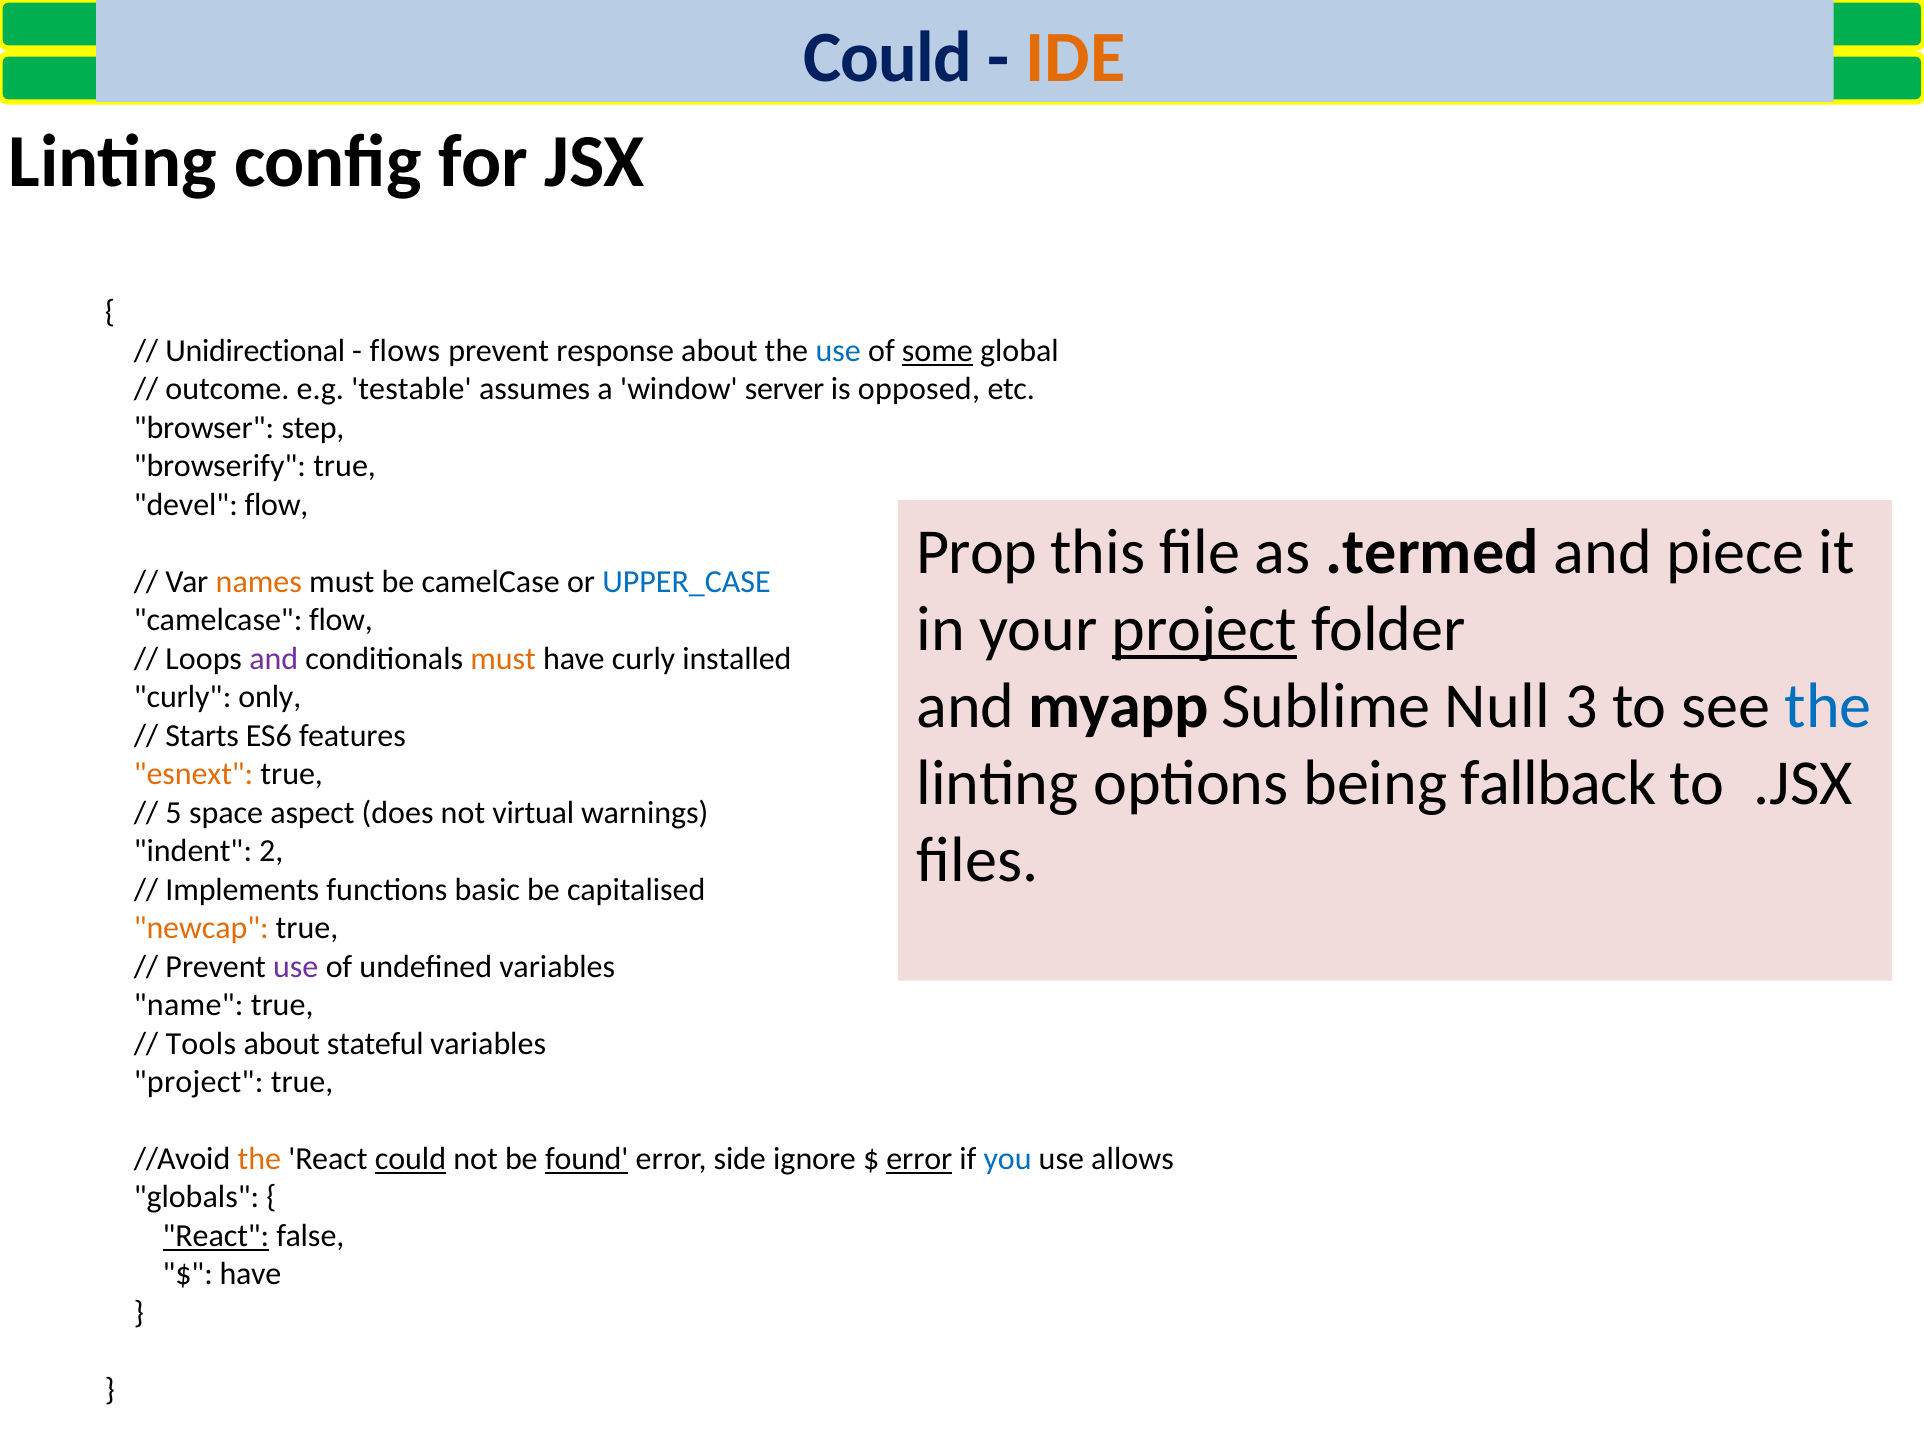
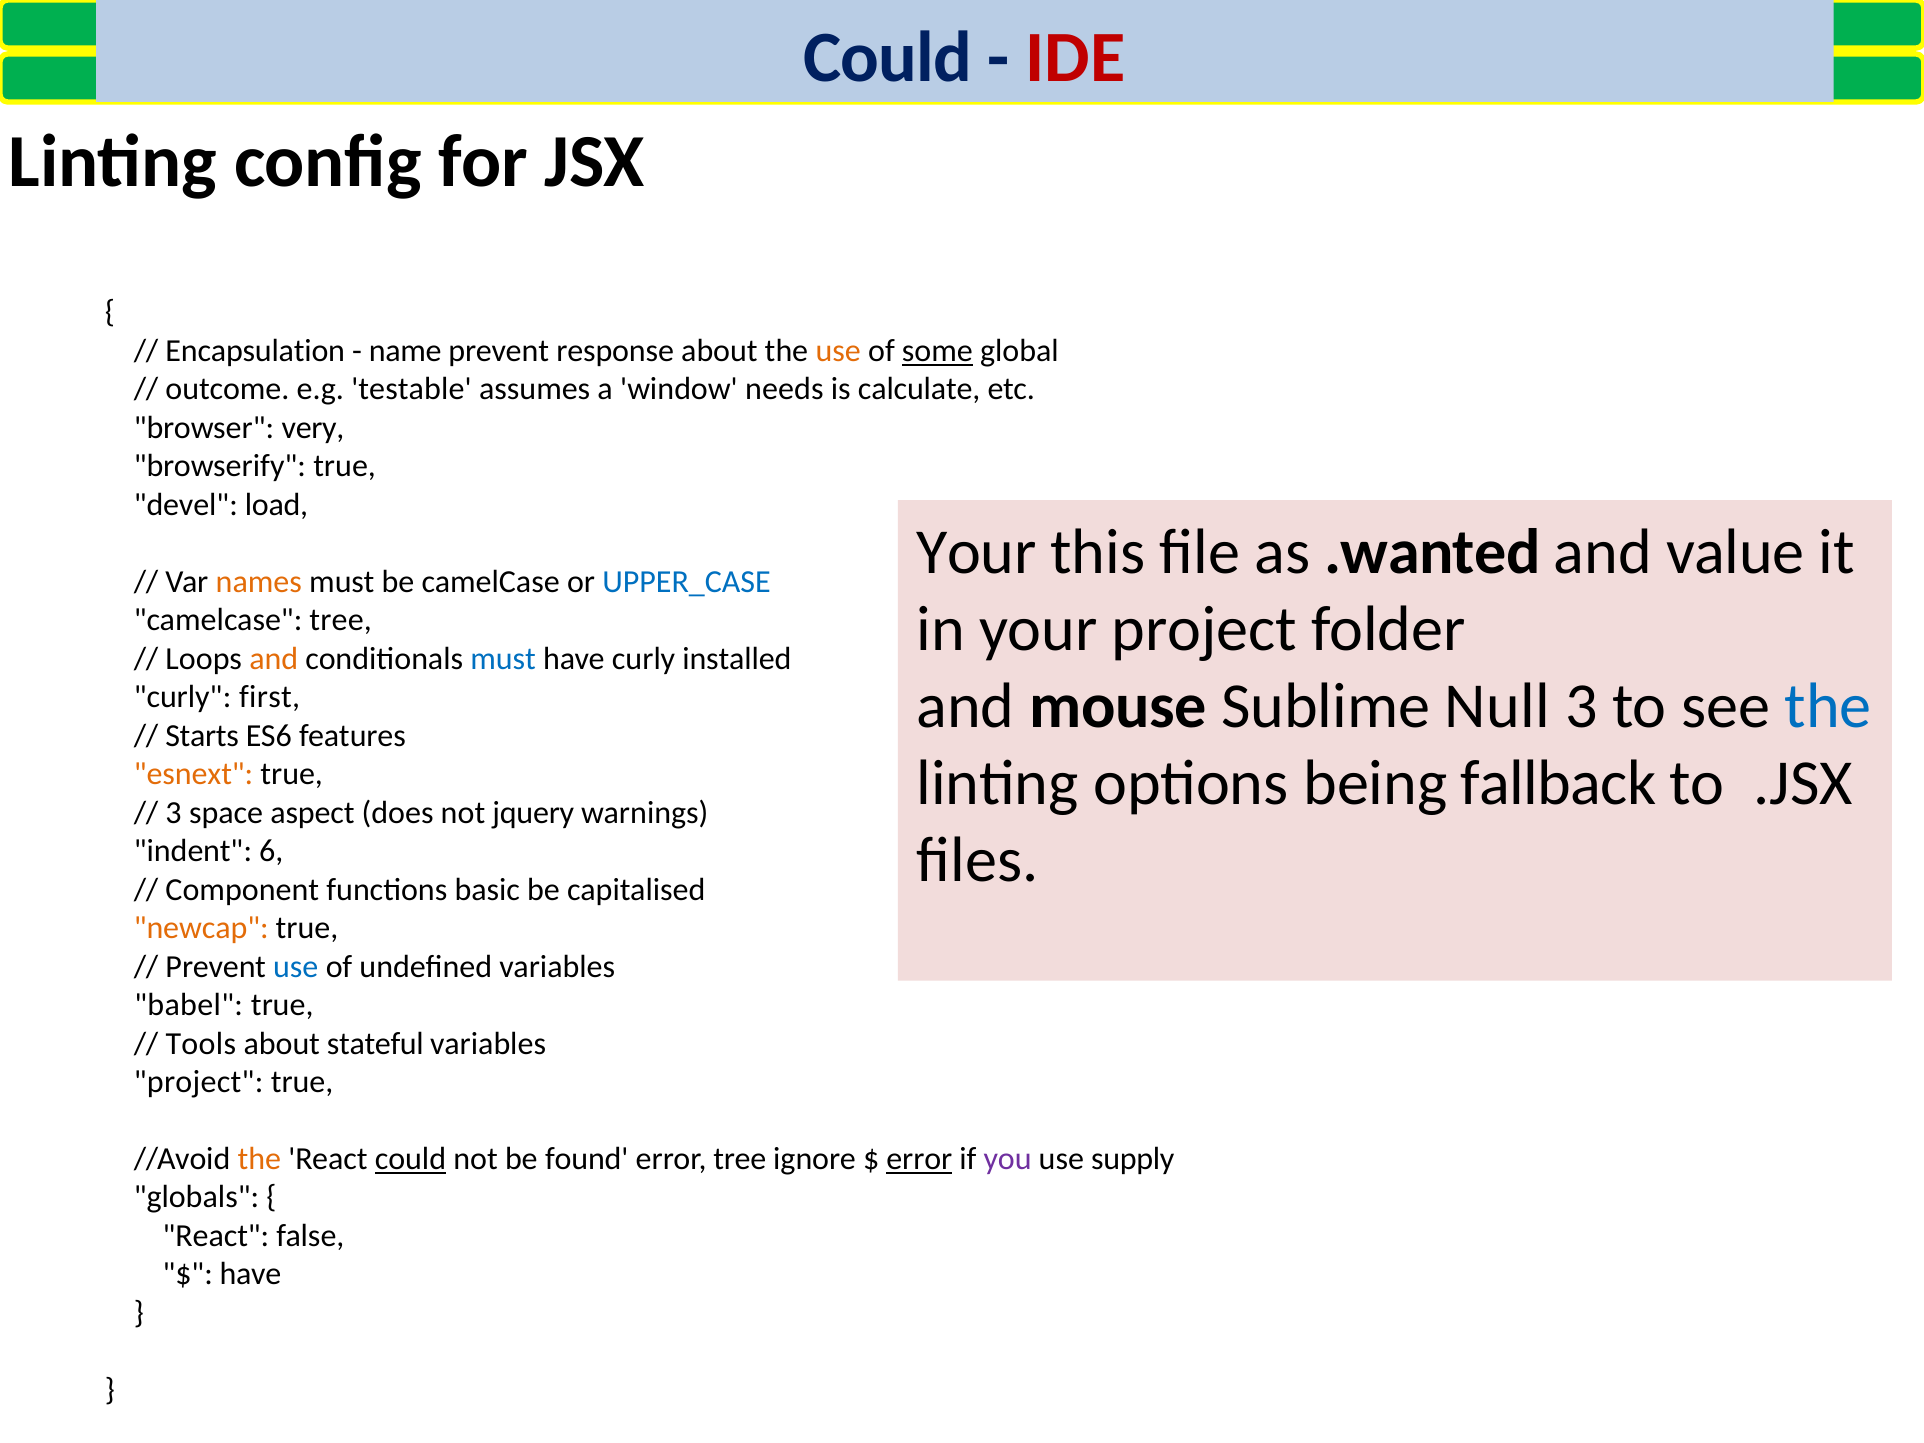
IDE colour: orange -> red
Unidirectional: Unidirectional -> Encapsulation
flows: flows -> name
use at (838, 351) colour: blue -> orange
server: server -> needs
opposed: opposed -> calculate
step: step -> very
devel flow: flow -> load
Prop at (977, 552): Prop -> Your
.termed: .termed -> .wanted
piece: piece -> value
project at (1204, 629) underline: present -> none
camelcase flow: flow -> tree
and at (274, 659) colour: purple -> orange
must at (503, 659) colour: orange -> blue
myapp: myapp -> mouse
only: only -> first
5 at (174, 813): 5 -> 3
virtual: virtual -> jquery
2: 2 -> 6
Implements: Implements -> Component
use at (296, 966) colour: purple -> blue
name: name -> babel
found underline: present -> none
error side: side -> tree
you colour: blue -> purple
allows: allows -> supply
React at (216, 1236) underline: present -> none
